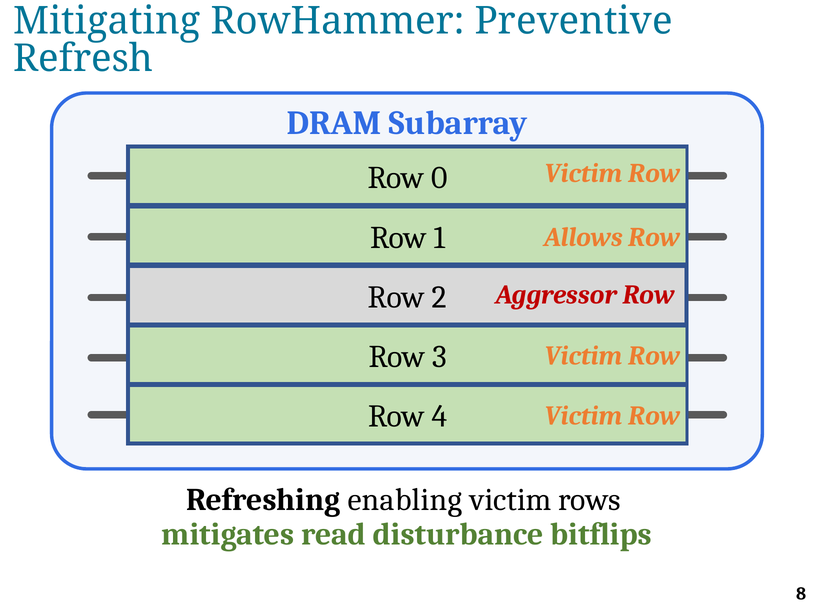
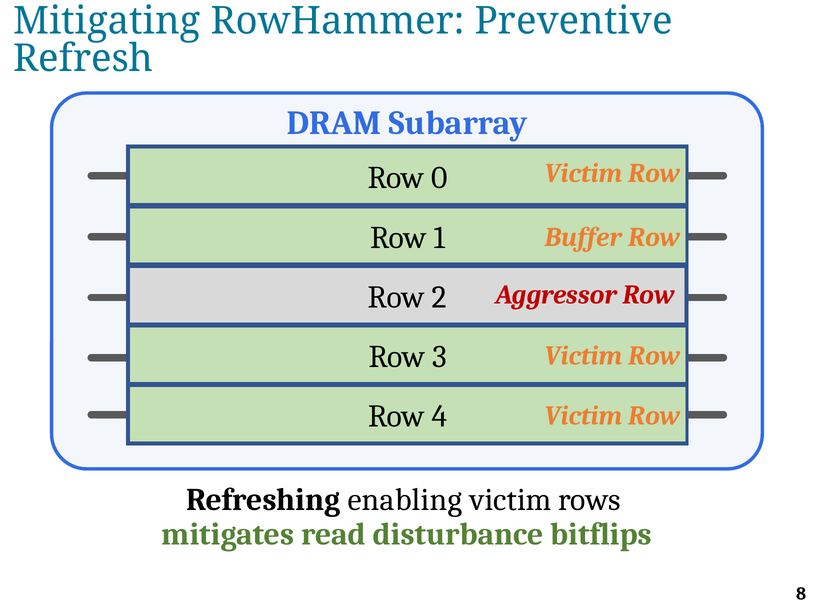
Allows: Allows -> Buffer
